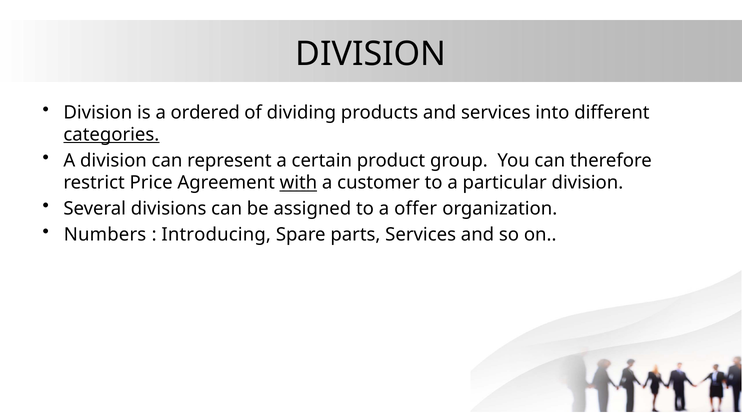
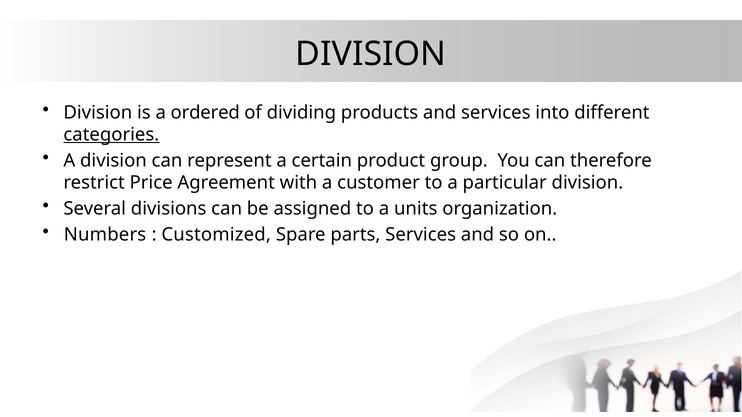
with underline: present -> none
offer: offer -> units
Introducing: Introducing -> Customized
